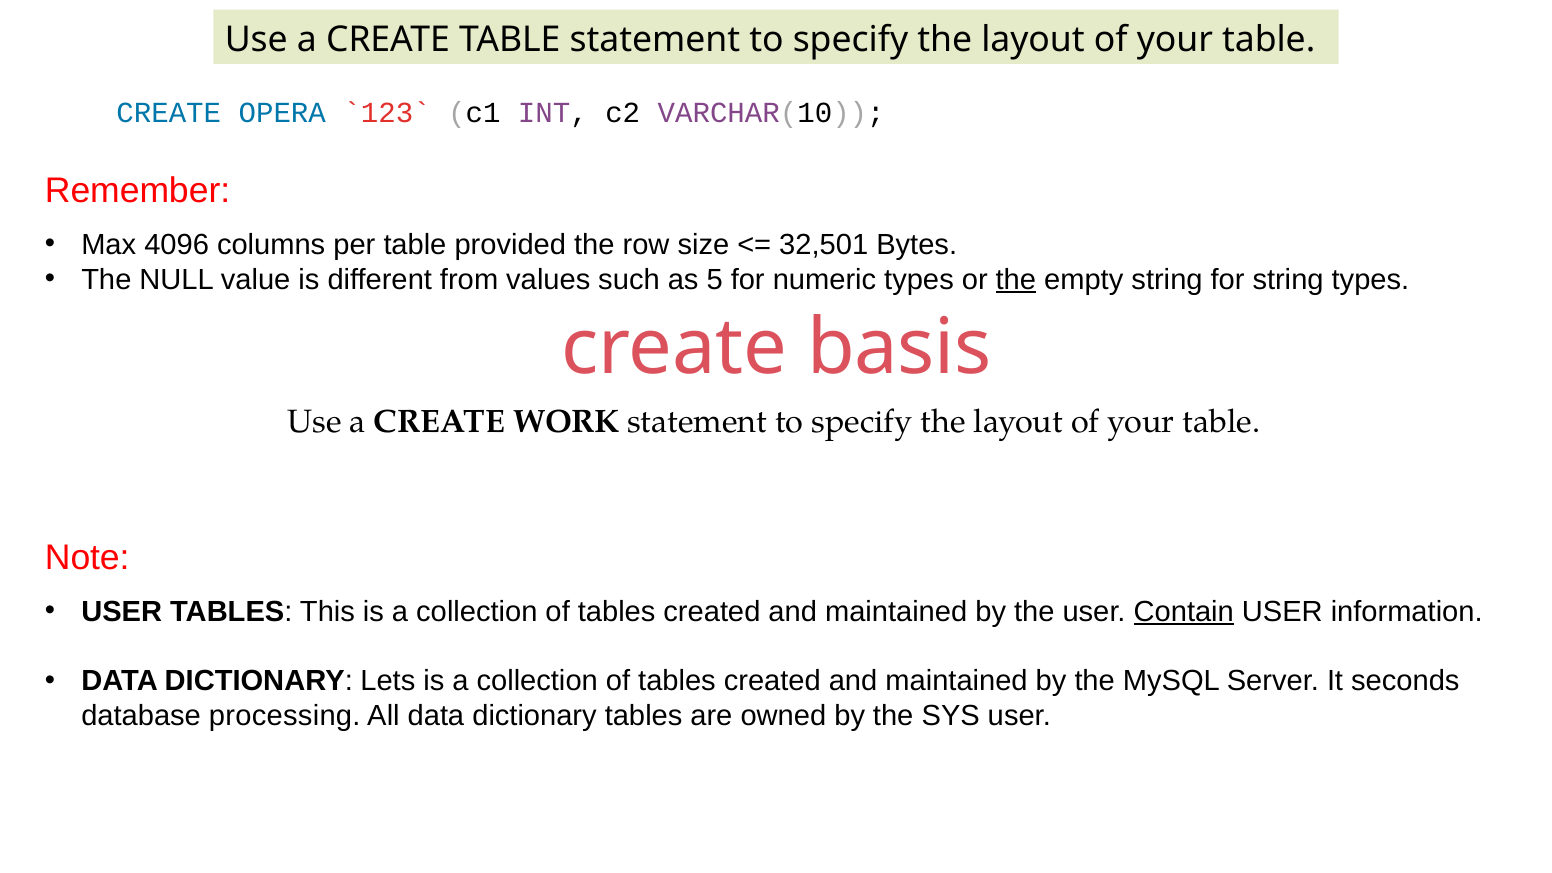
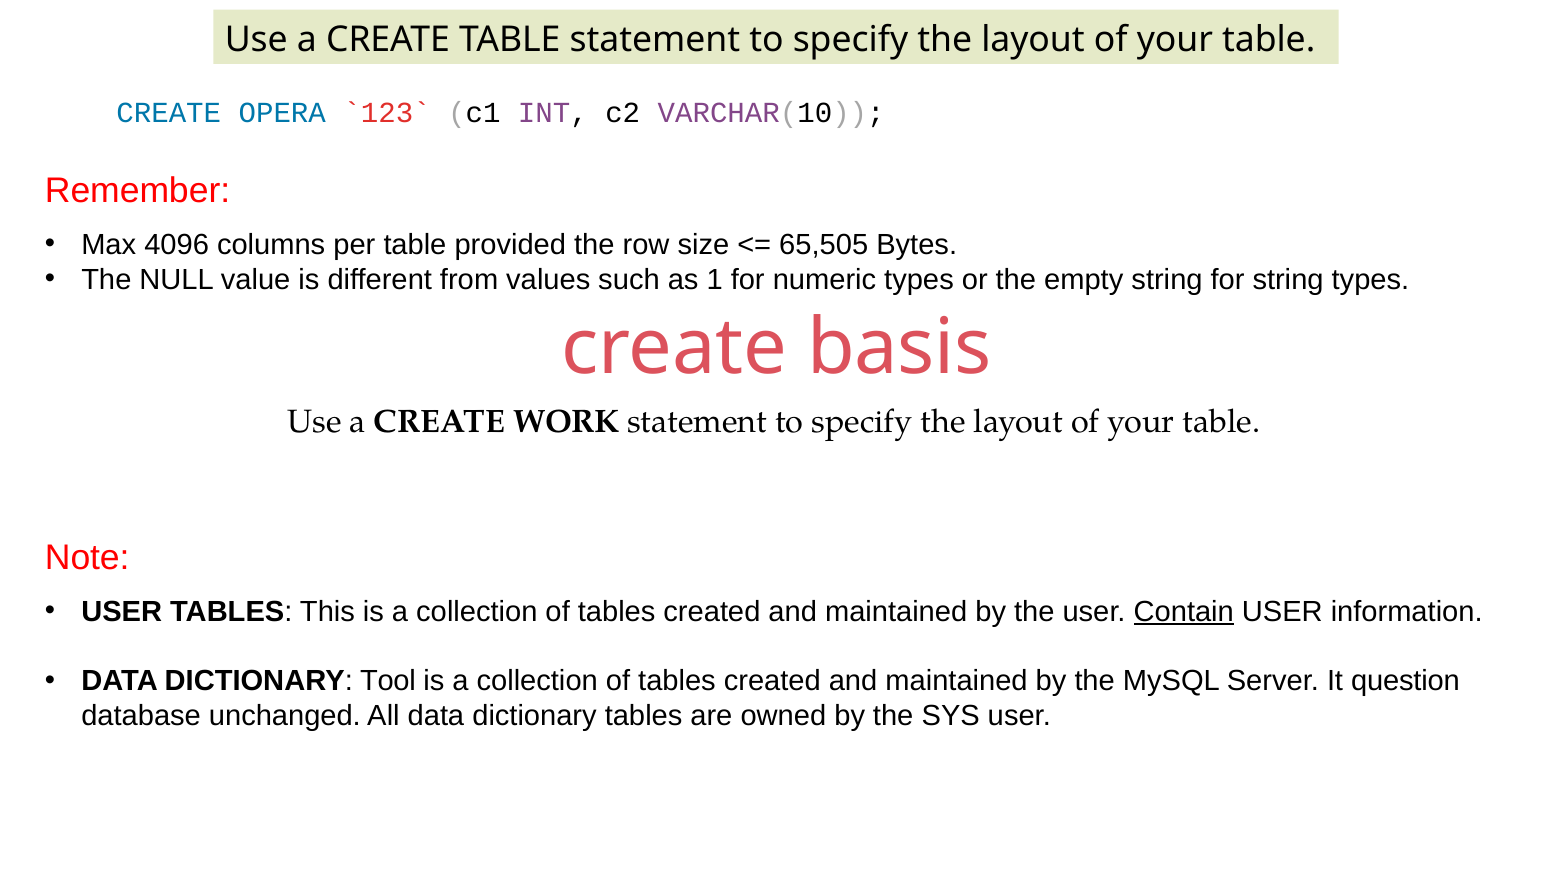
32,501: 32,501 -> 65,505
5: 5 -> 1
the at (1016, 280) underline: present -> none
Lets: Lets -> Tool
seconds: seconds -> question
processing: processing -> unchanged
